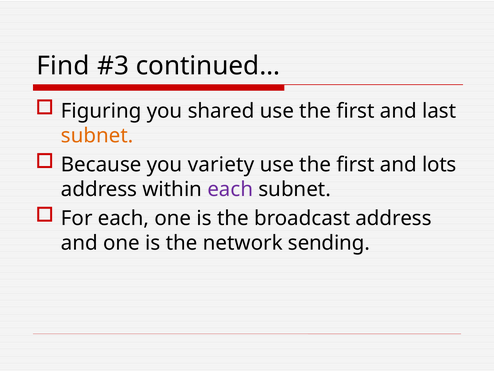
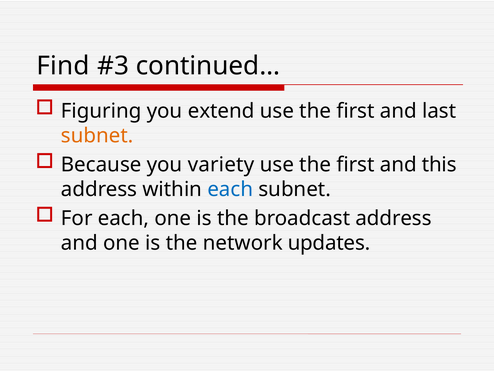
shared: shared -> extend
lots: lots -> this
each at (230, 189) colour: purple -> blue
sending: sending -> updates
